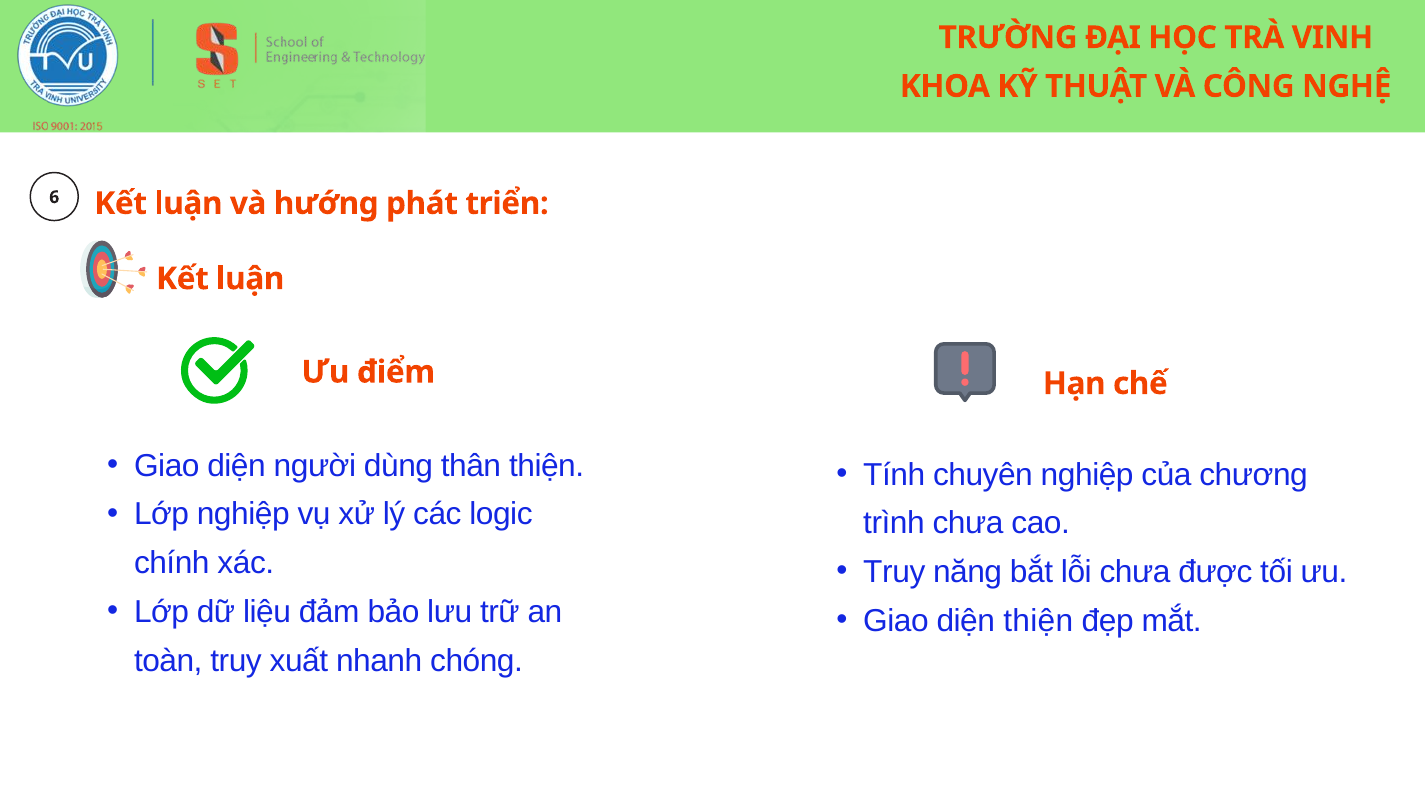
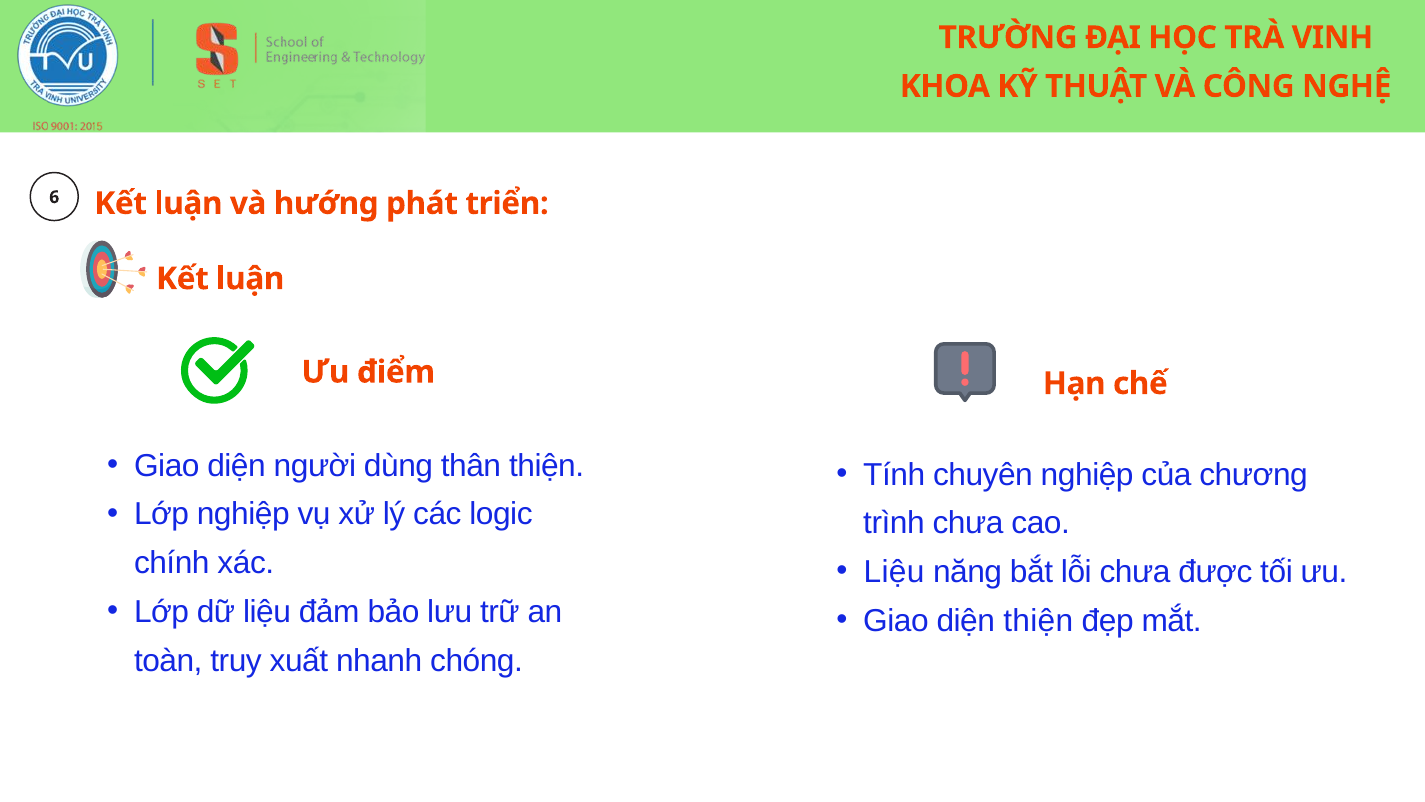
Truy at (894, 572): Truy -> Liệu
